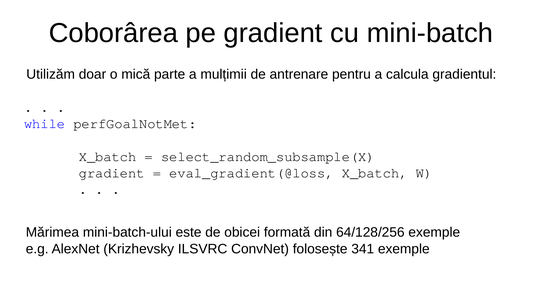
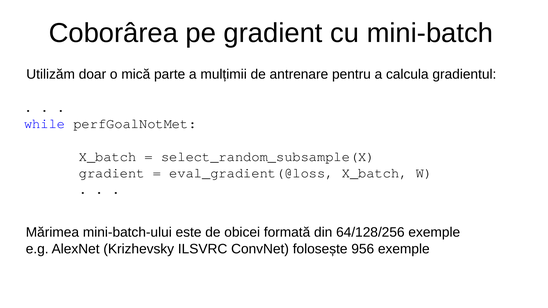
341: 341 -> 956
